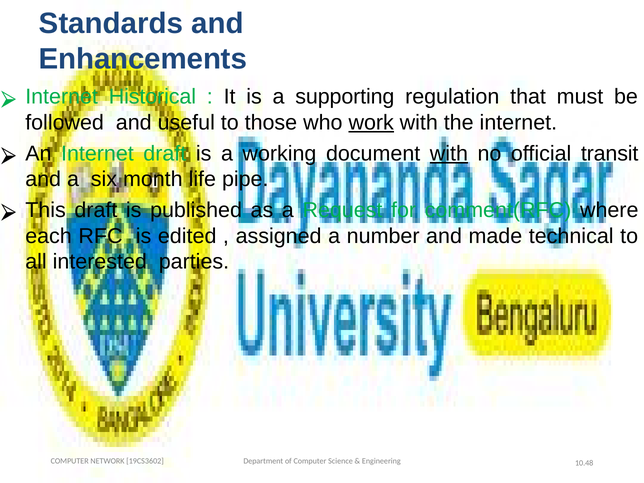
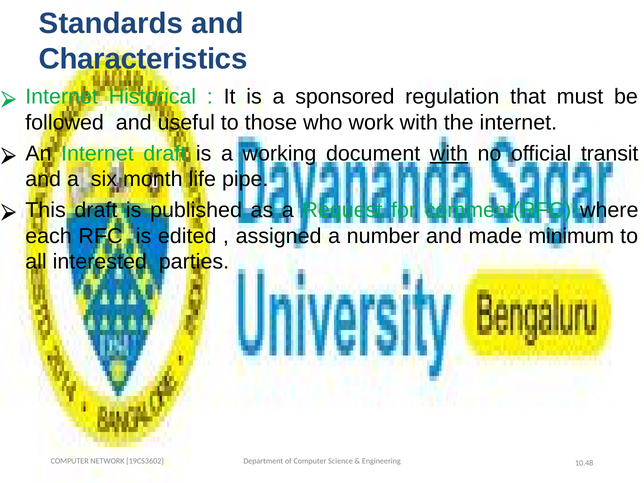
Enhancements: Enhancements -> Characteristics
supporting: supporting -> sponsored
work underline: present -> none
technical: technical -> minimum
